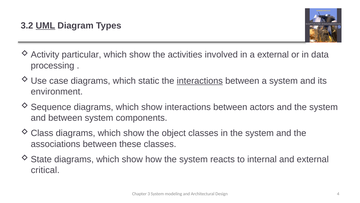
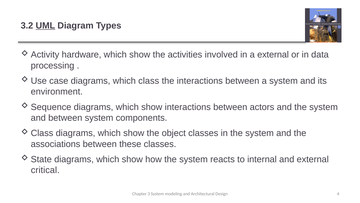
particular: particular -> hardware
static: static -> class
interactions at (200, 81) underline: present -> none
